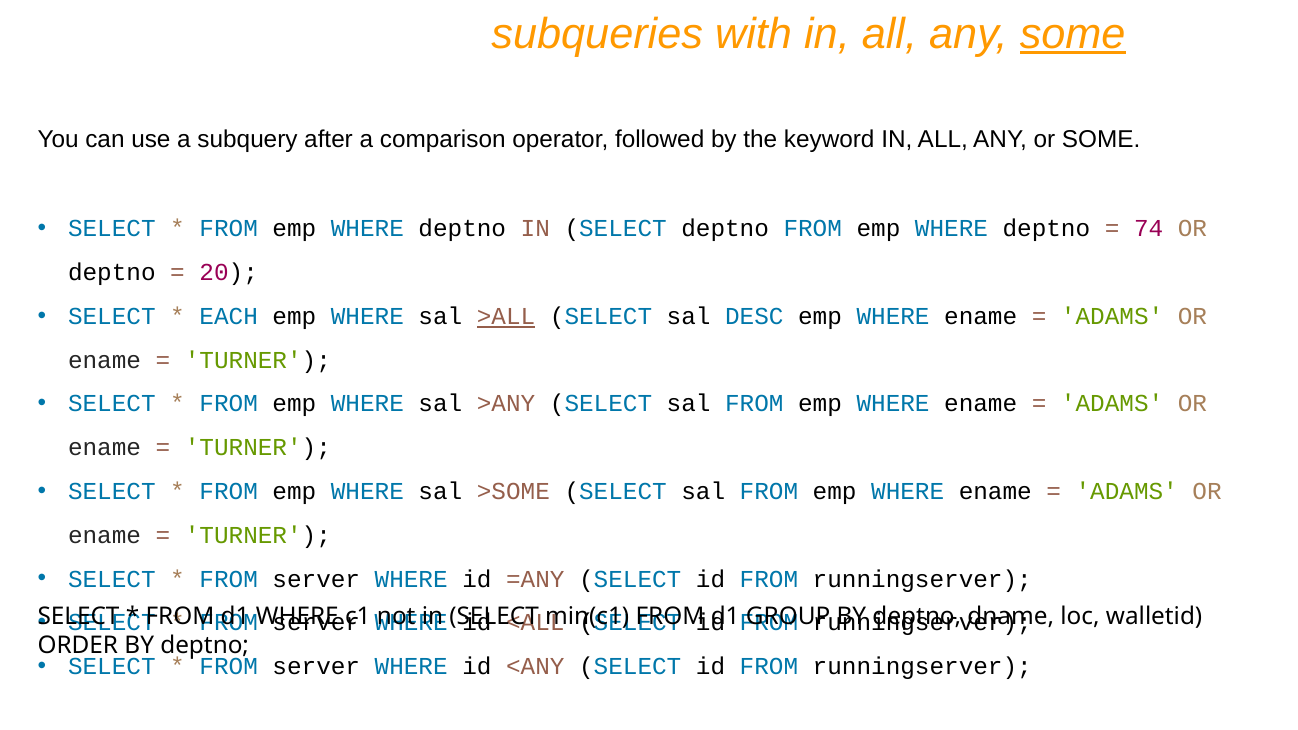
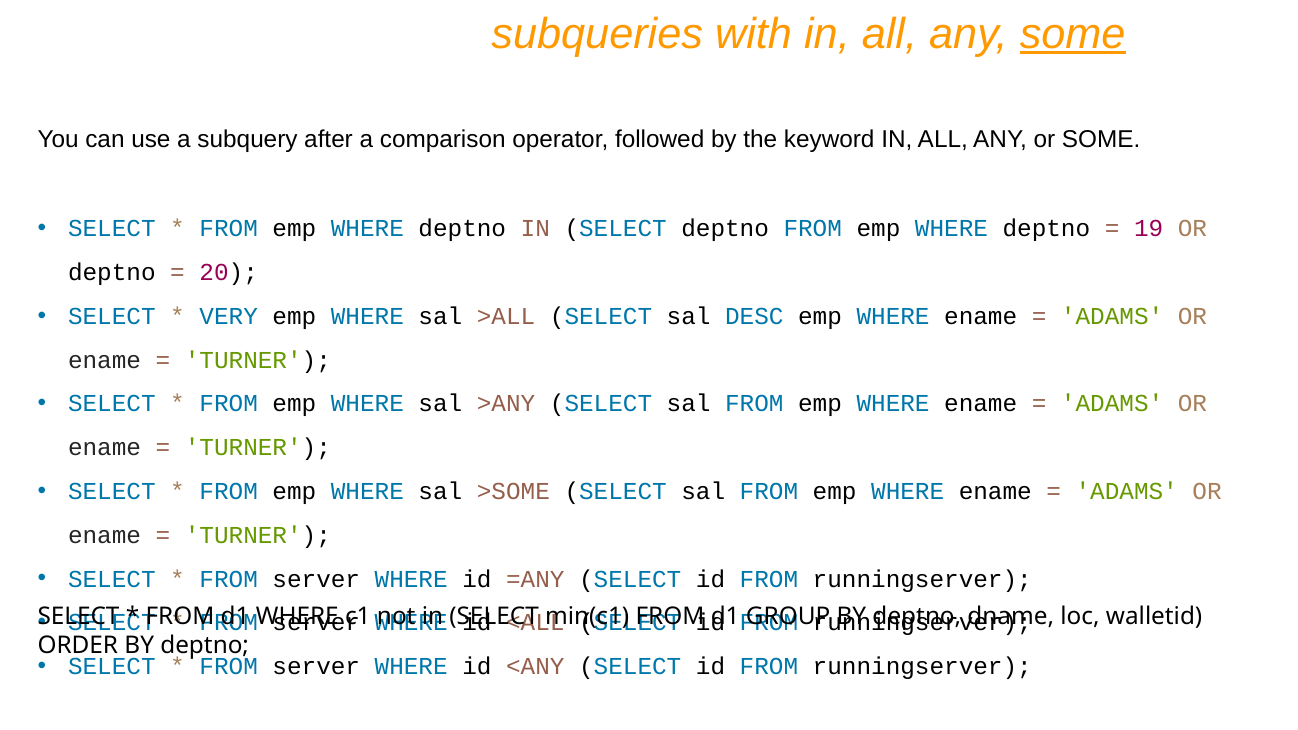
74: 74 -> 19
EACH: EACH -> VERY
>ALL underline: present -> none
